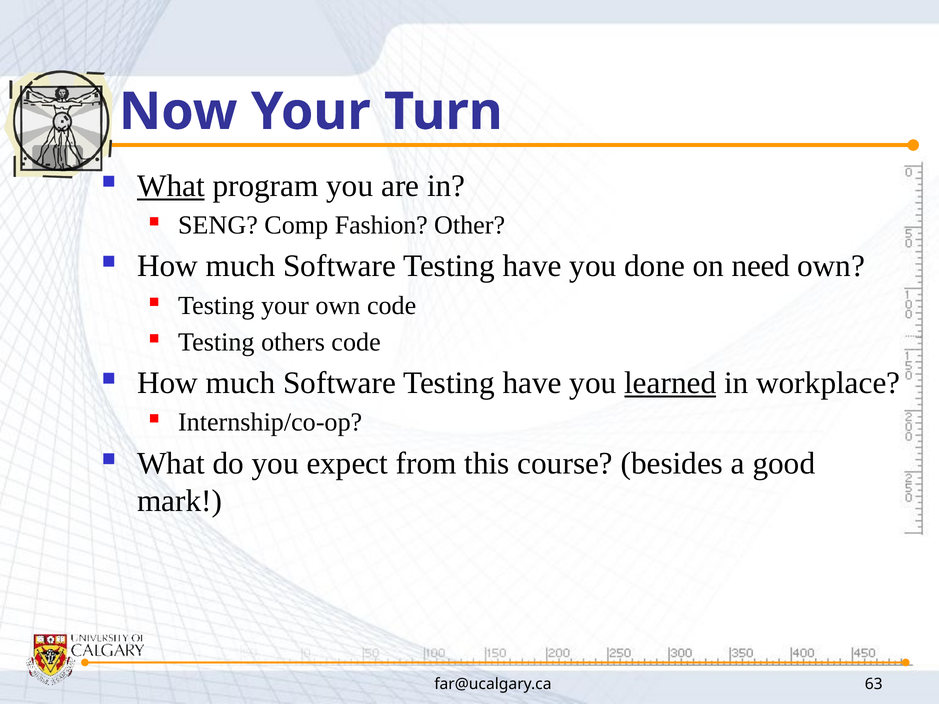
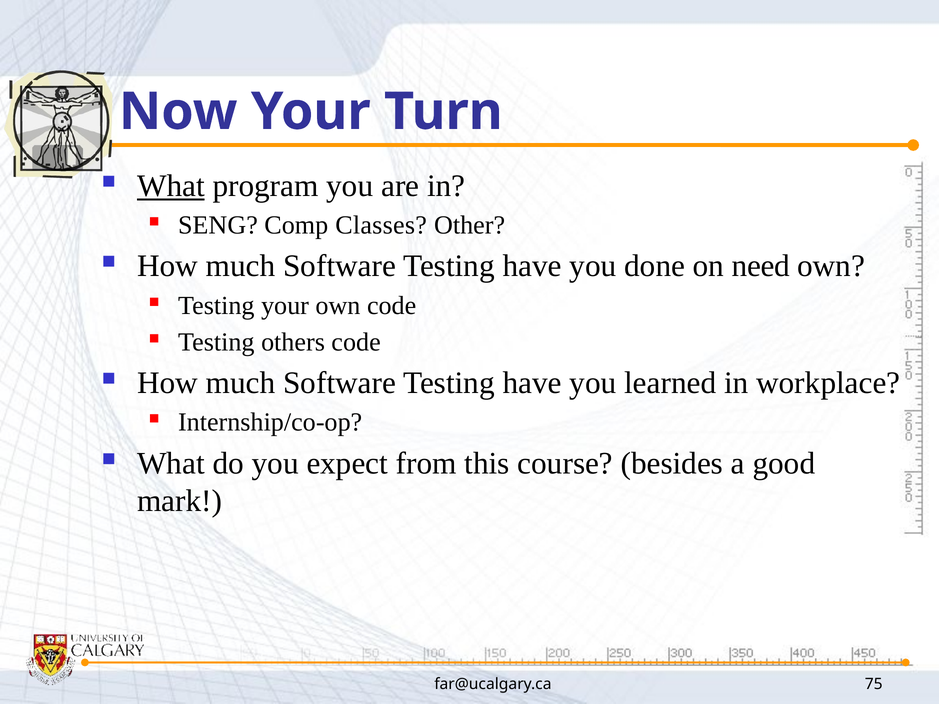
Fashion: Fashion -> Classes
learned underline: present -> none
63: 63 -> 75
